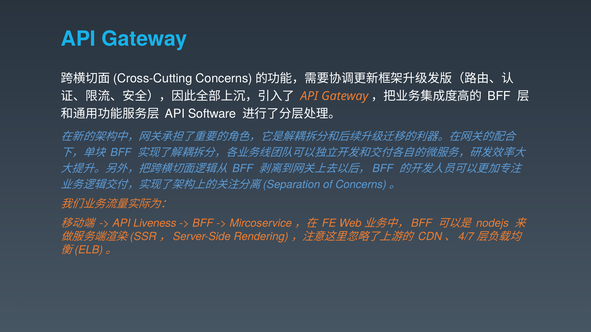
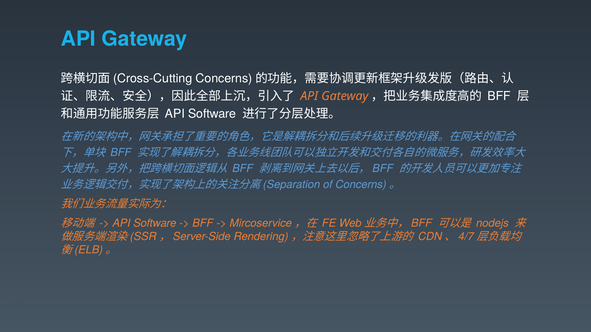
Liveness at (155, 224): Liveness -> Software
